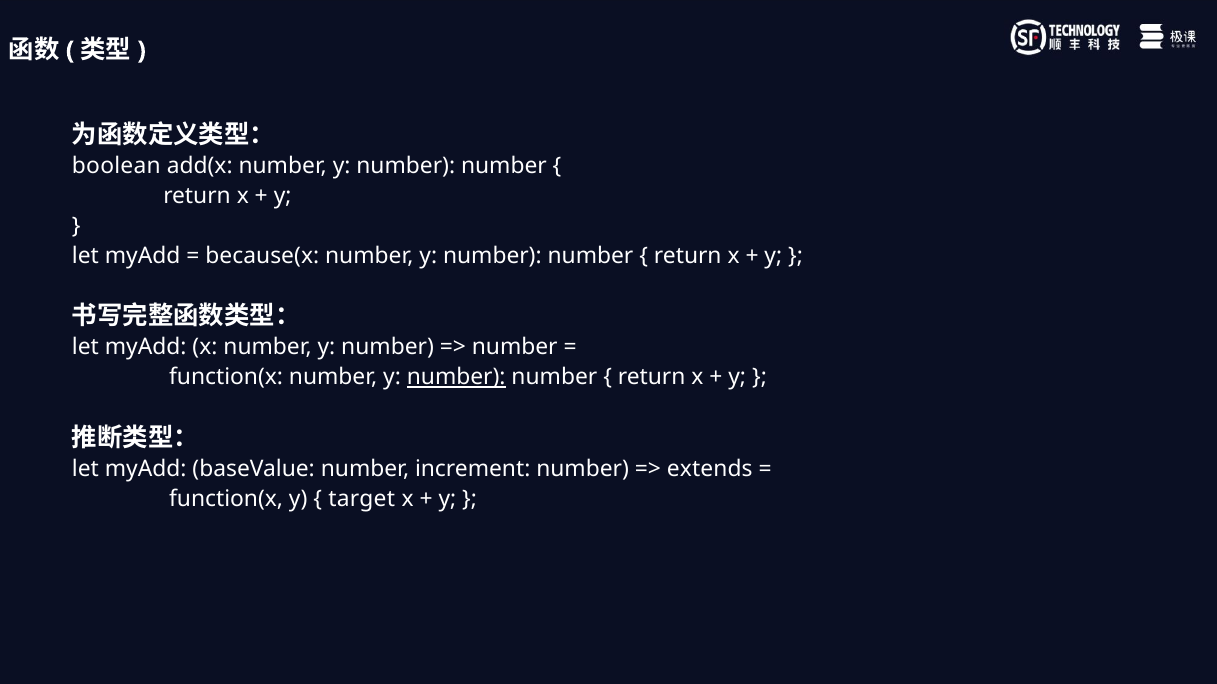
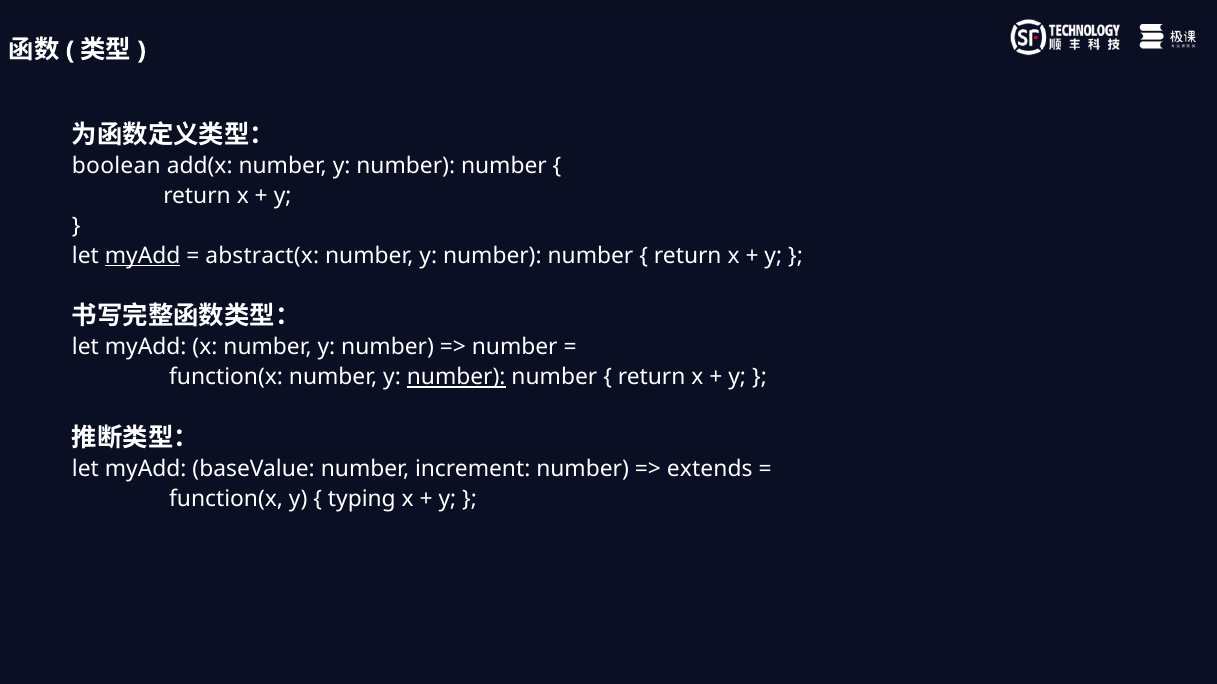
myAdd at (143, 256) underline: none -> present
because(x: because(x -> abstract(x
target: target -> typing
